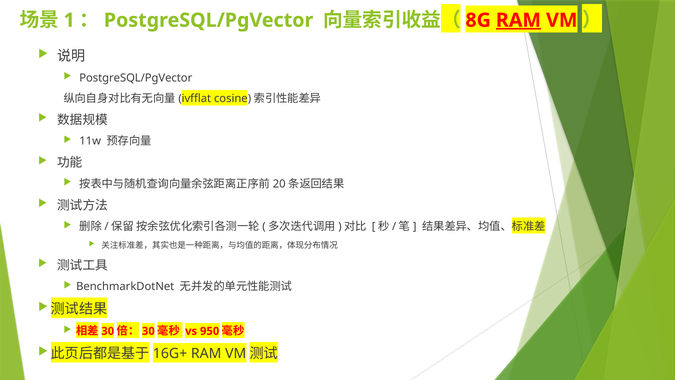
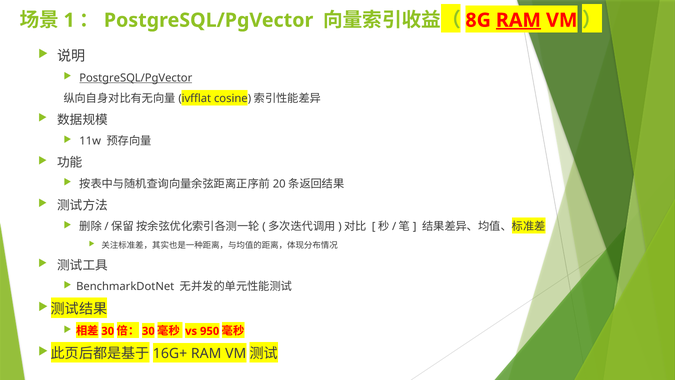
PostgreSQL/PgVector at (136, 78) underline: none -> present
